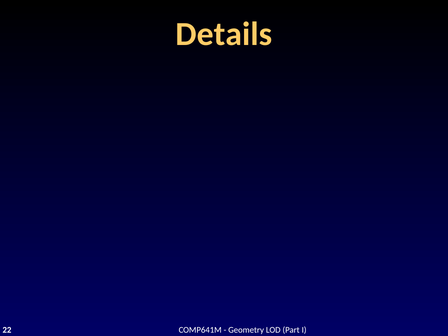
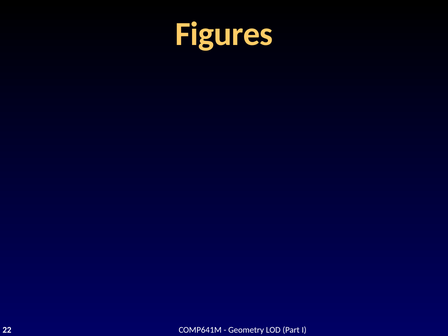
Details: Details -> Figures
